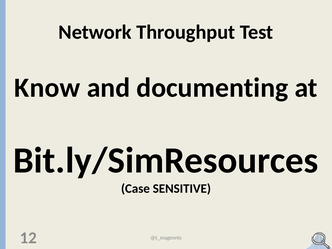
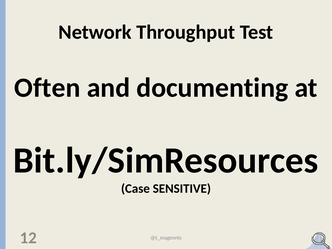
Know: Know -> Often
